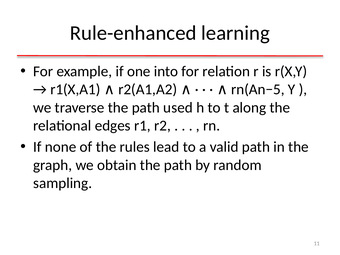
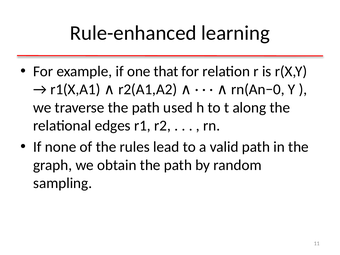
into: into -> that
rn(An−5: rn(An−5 -> rn(An−0
